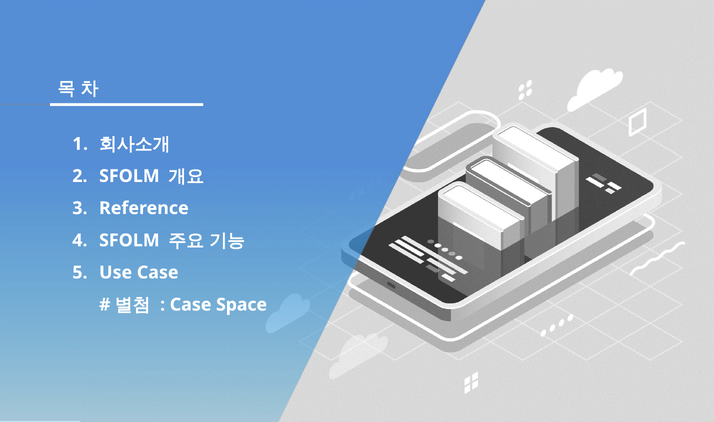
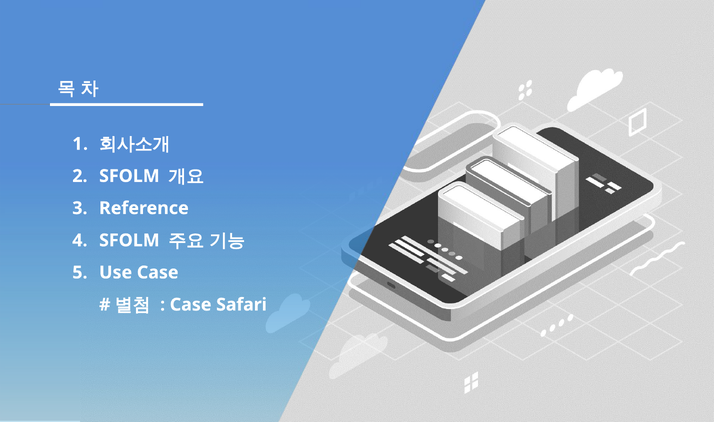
Space: Space -> Safari
